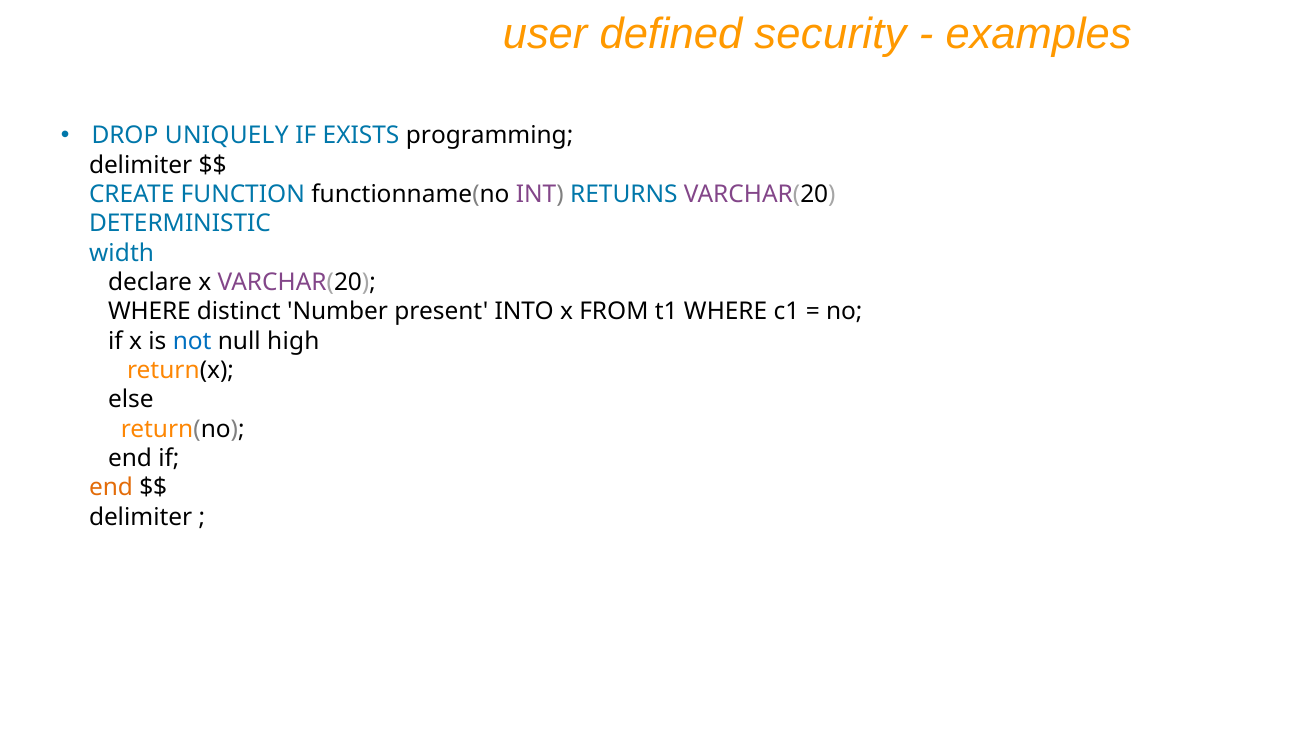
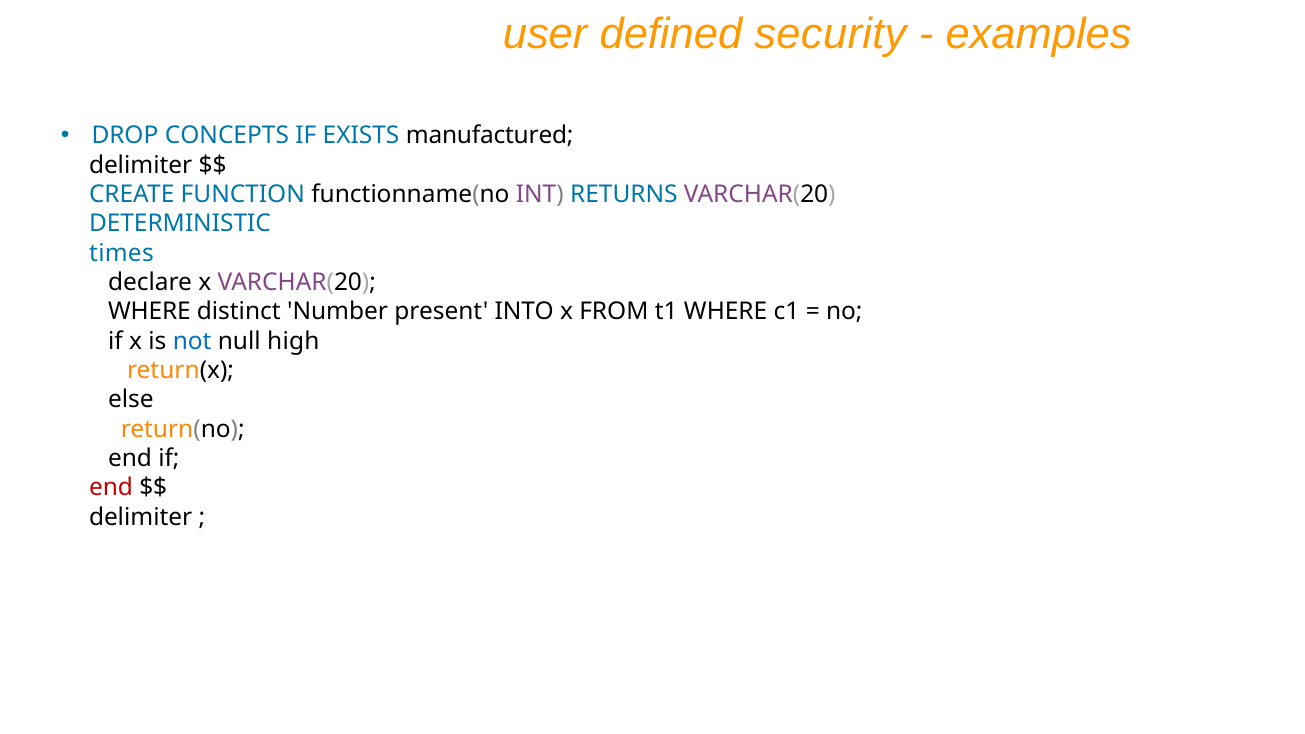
UNIQUELY: UNIQUELY -> CONCEPTS
programming: programming -> manufactured
width: width -> times
end at (111, 488) colour: orange -> red
